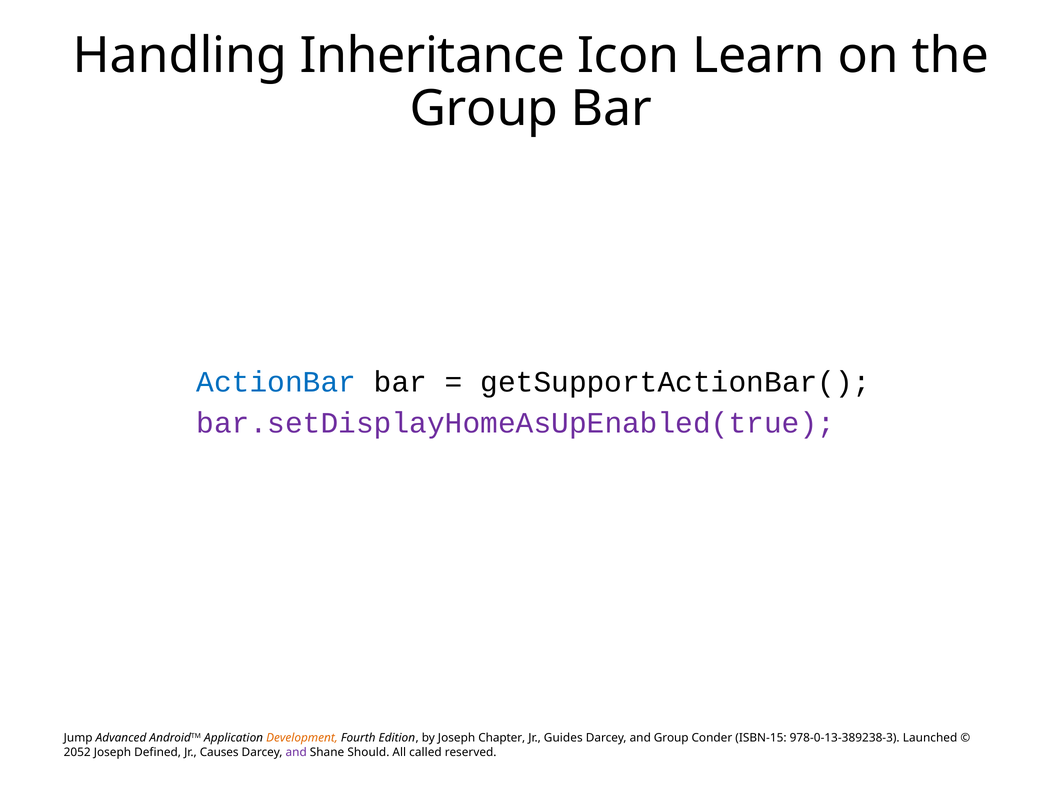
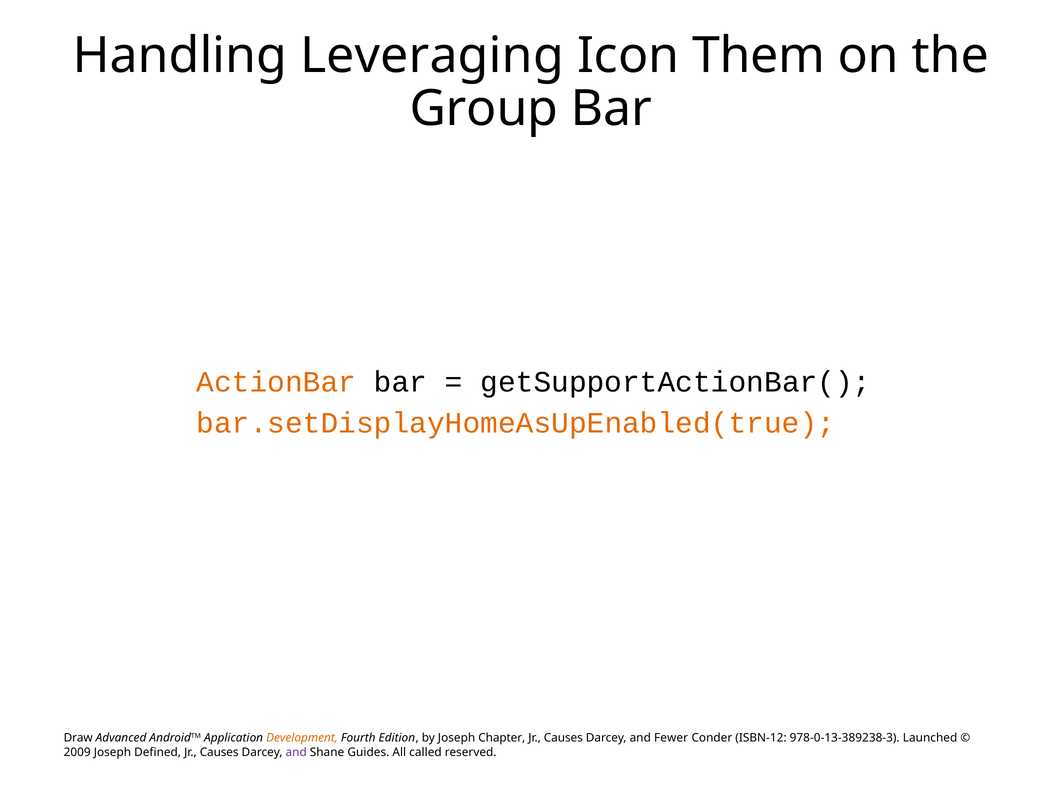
Inheritance: Inheritance -> Leveraging
Learn: Learn -> Them
ActionBar colour: blue -> orange
bar.setDisplayHomeAsUpEnabled(true colour: purple -> orange
Jump: Jump -> Draw
Guides at (563, 739): Guides -> Causes
and Group: Group -> Fewer
ISBN-15: ISBN-15 -> ISBN-12
2052: 2052 -> 2009
Should: Should -> Guides
